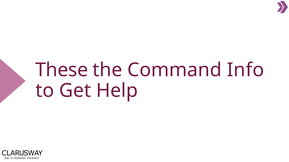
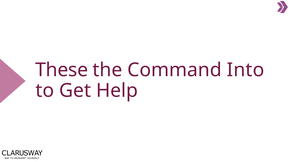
Info: Info -> Into
